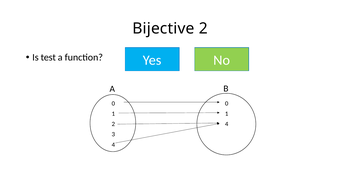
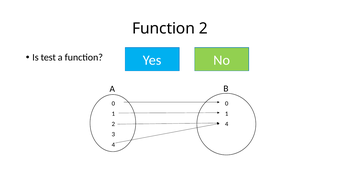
Bijective at (163, 29): Bijective -> Function
